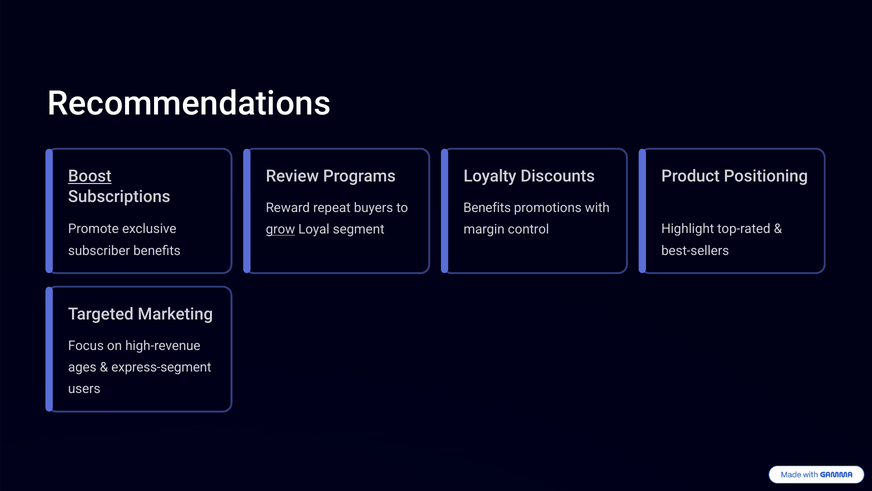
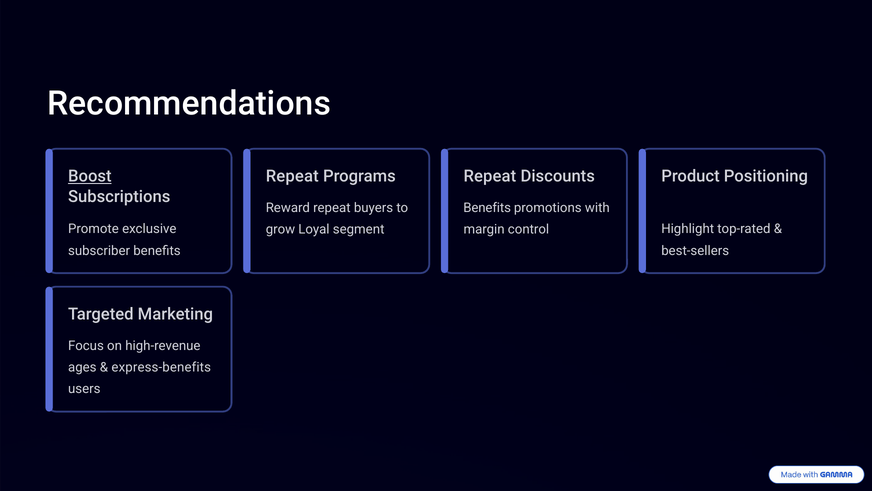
Review at (292, 176): Review -> Repeat
Loyalty at (490, 176): Loyalty -> Repeat
grow underline: present -> none
express-segment: express-segment -> express-benefits
